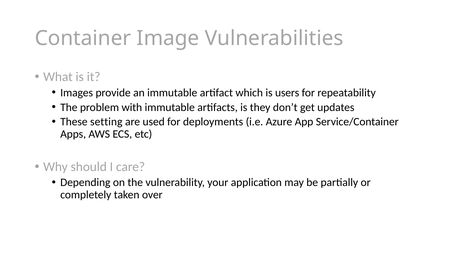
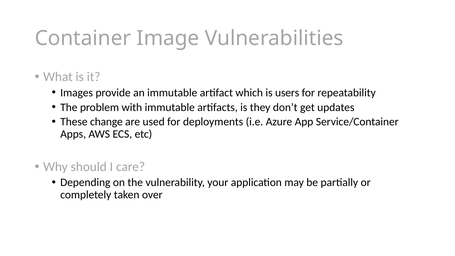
setting: setting -> change
